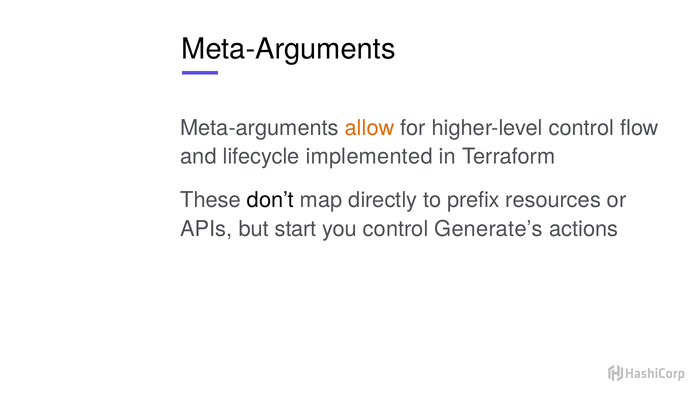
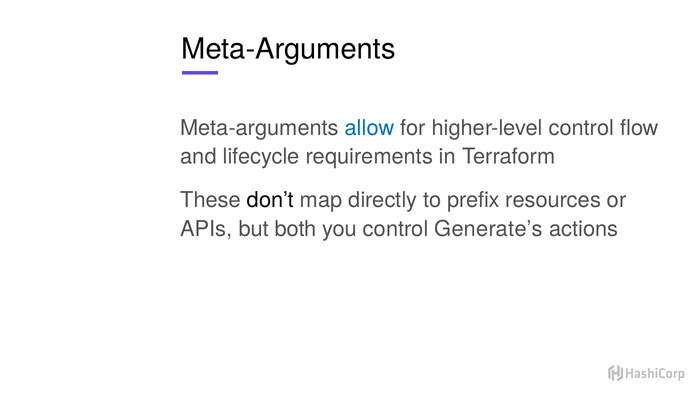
allow colour: orange -> blue
implemented: implemented -> requirements
start: start -> both
